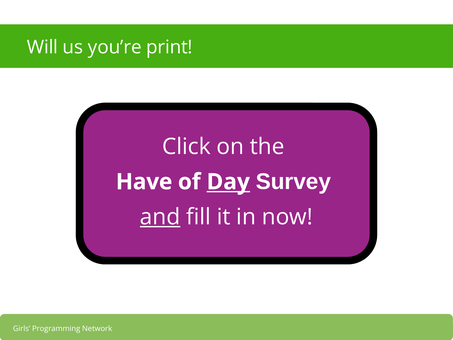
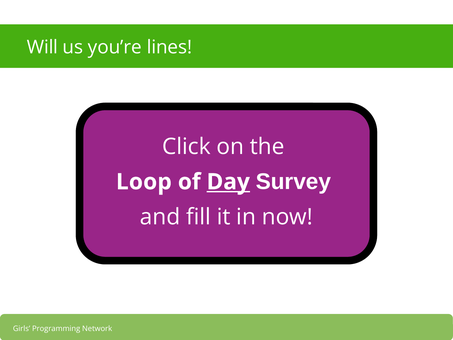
print: print -> lines
Have: Have -> Loop
and underline: present -> none
